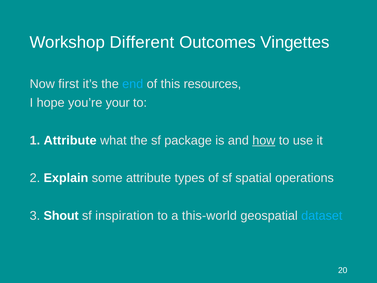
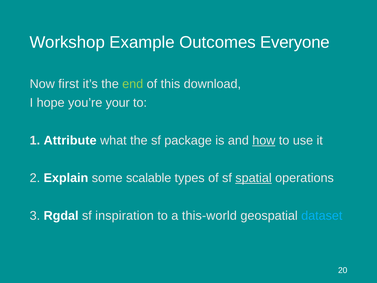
Different: Different -> Example
Vingettes: Vingettes -> Everyone
end colour: light blue -> light green
resources: resources -> download
some attribute: attribute -> scalable
spatial underline: none -> present
Shout: Shout -> Rgdal
